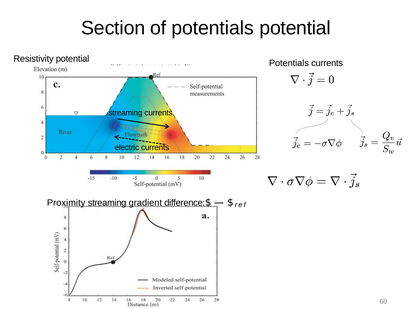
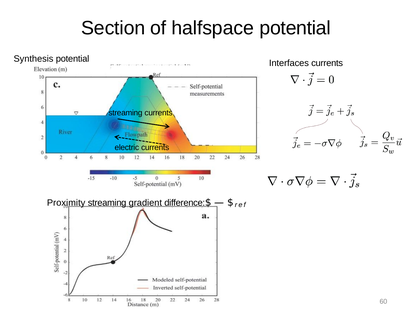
of potentials: potentials -> halfspace
Resistivity: Resistivity -> Synthesis
potential Potentials: Potentials -> Interfaces
